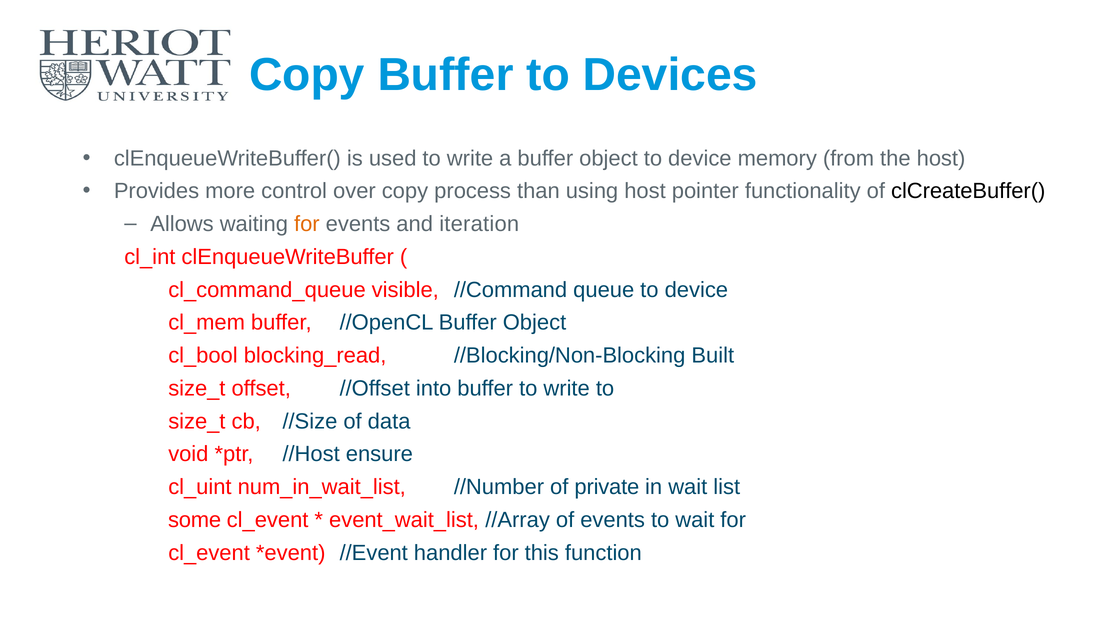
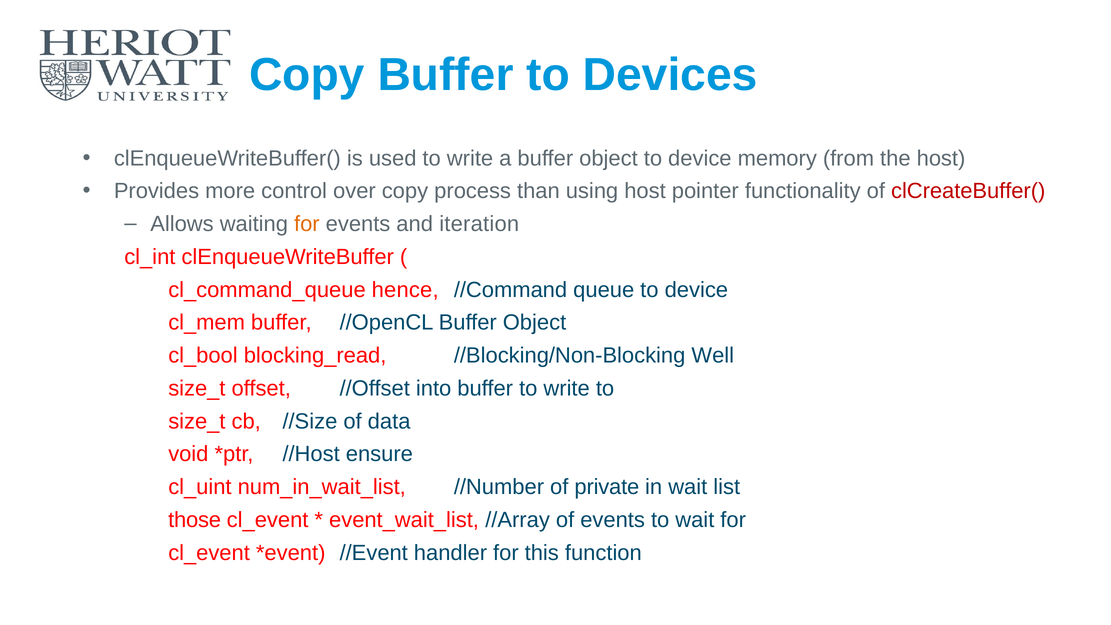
clCreateBuffer( colour: black -> red
visible: visible -> hence
Built: Built -> Well
some: some -> those
